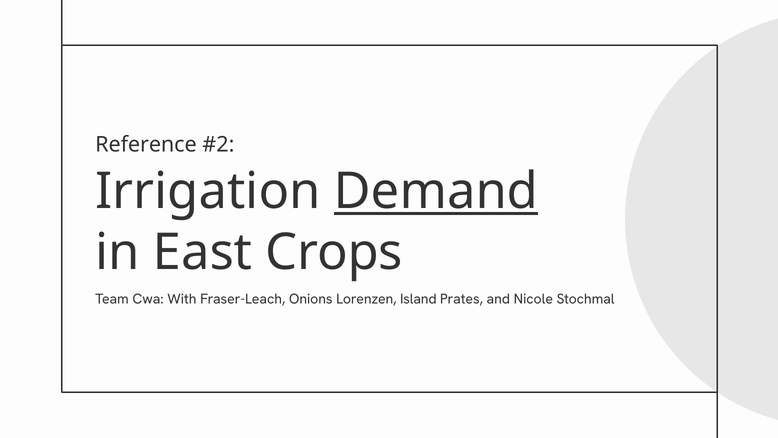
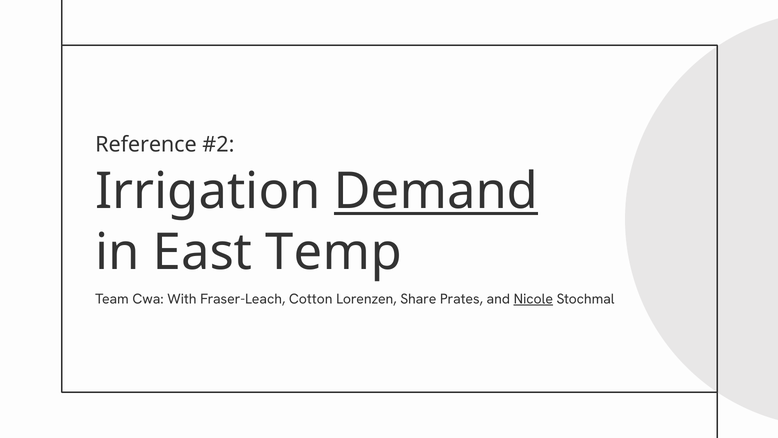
Crops: Crops -> Temp
Onions: Onions -> Cotton
Island: Island -> Share
Nicole underline: none -> present
